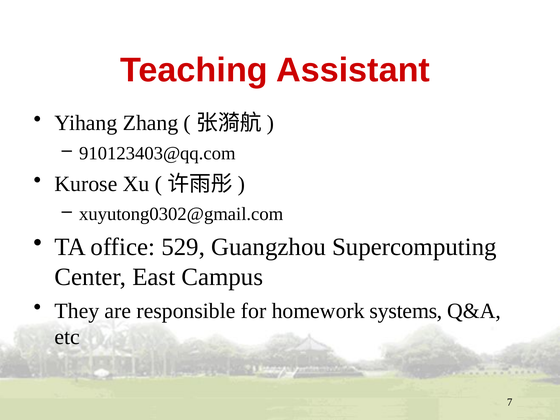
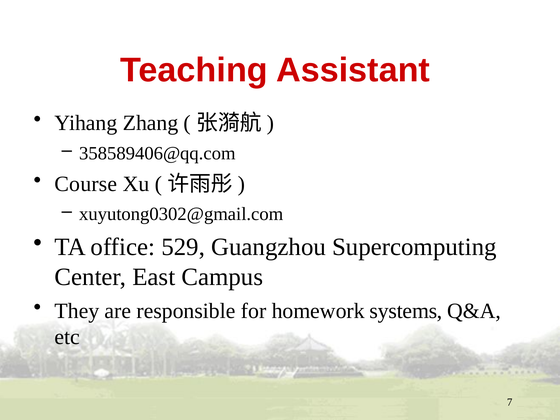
910123403@qq.com: 910123403@qq.com -> 358589406@qq.com
Kurose: Kurose -> Course
